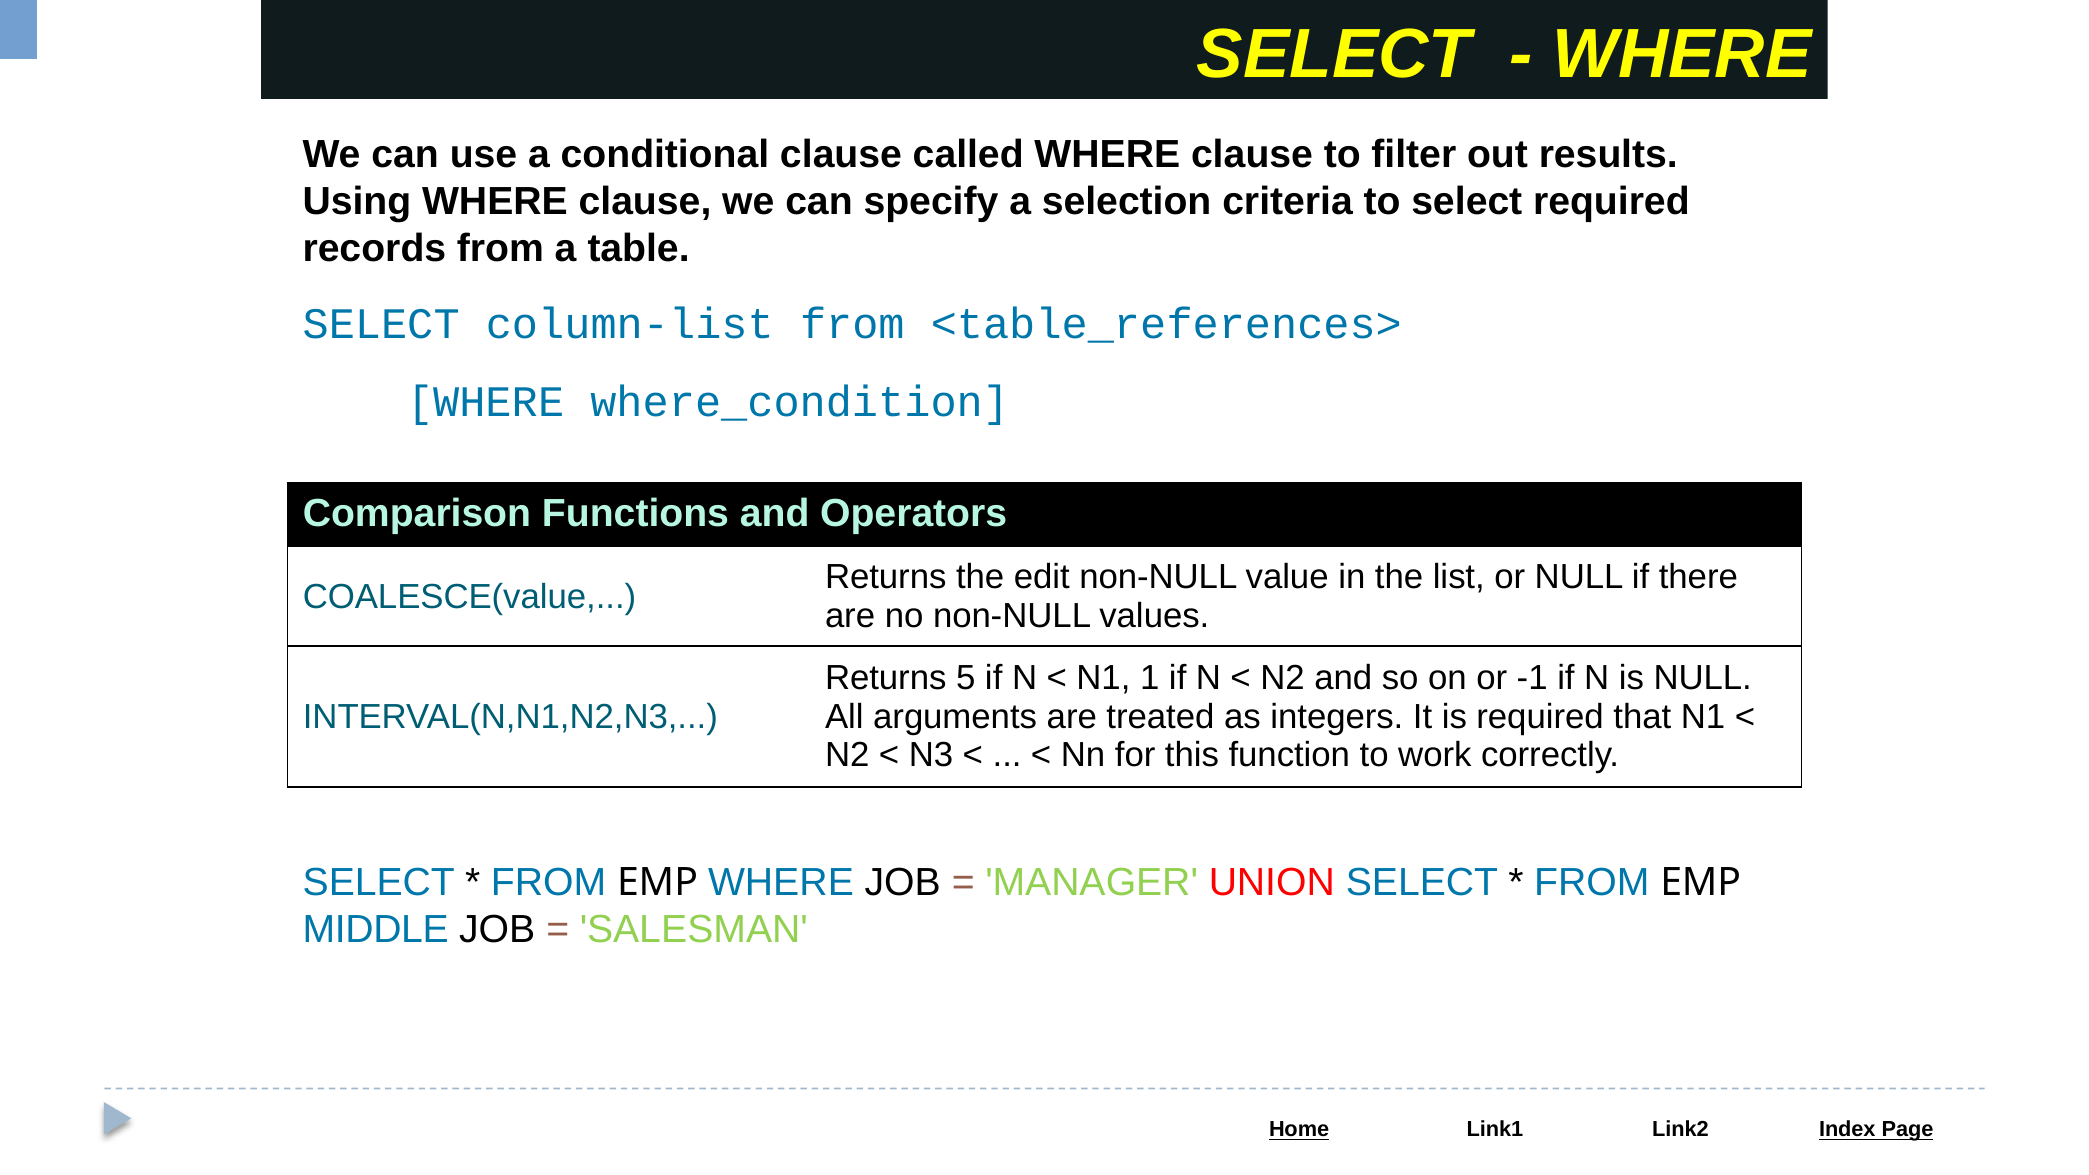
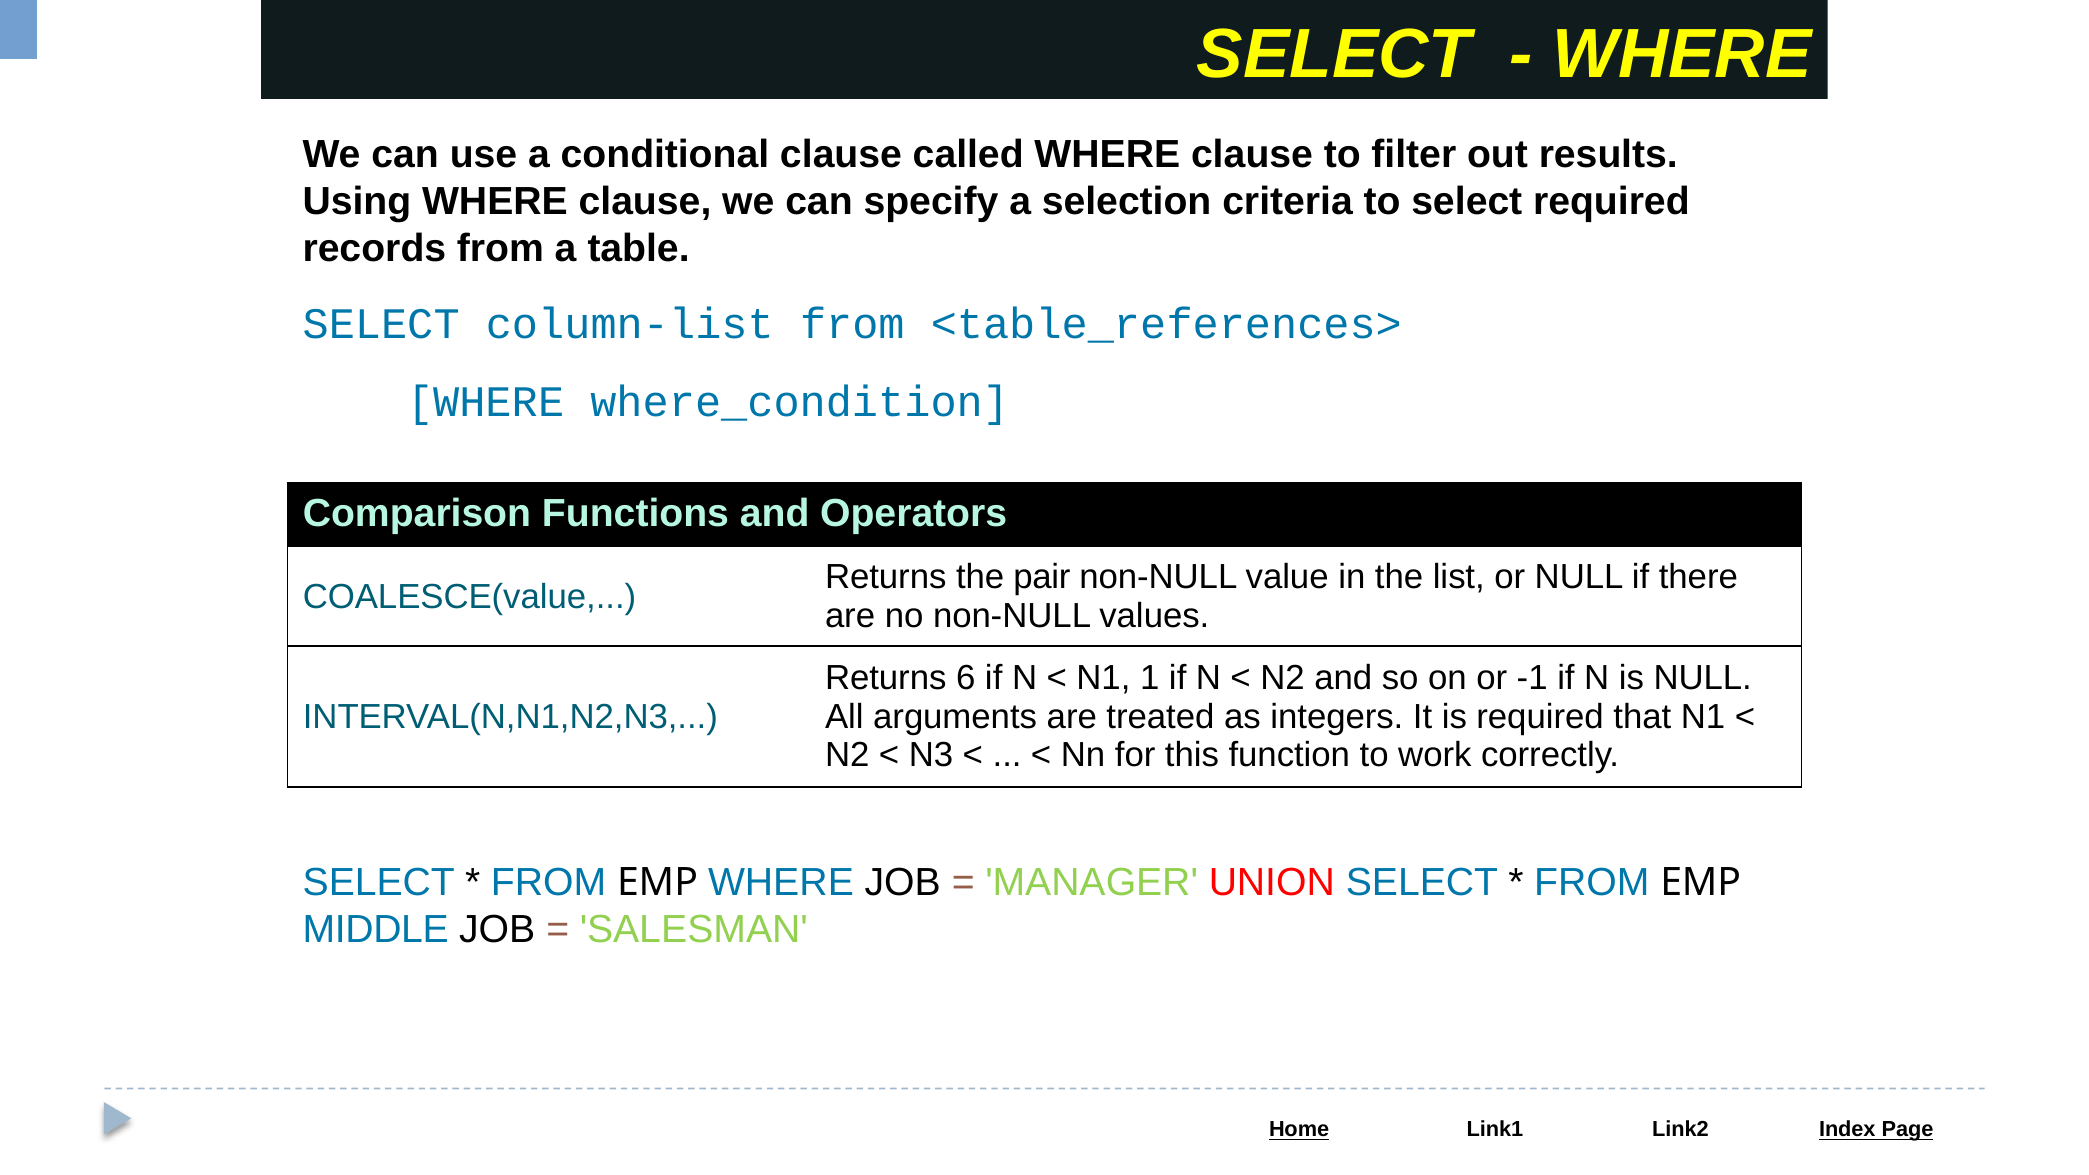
edit: edit -> pair
5: 5 -> 6
